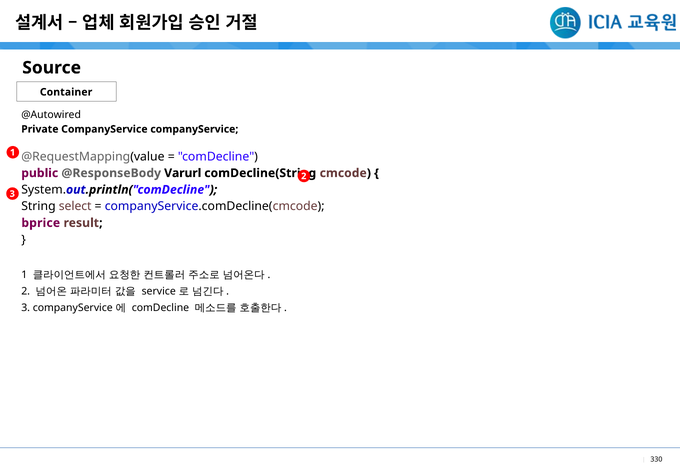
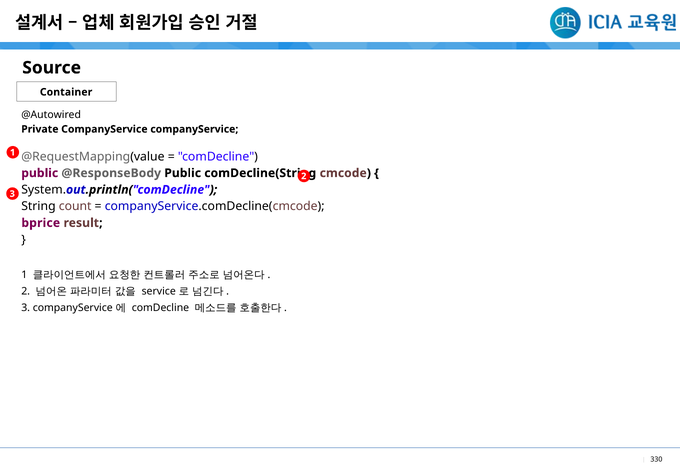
@ResponseBody Varurl: Varurl -> Public
select: select -> count
